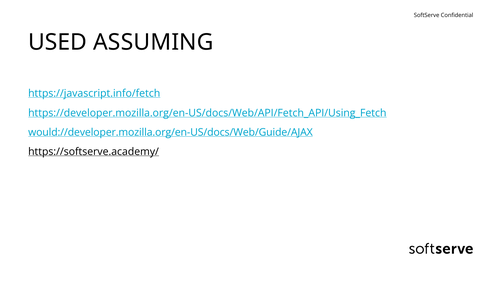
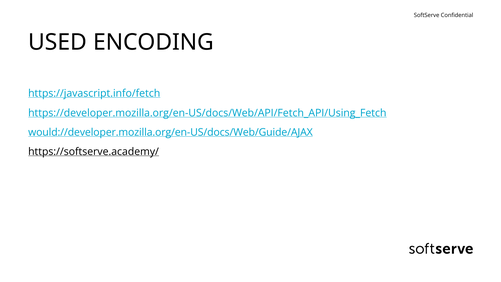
ASSUMING: ASSUMING -> ENCODING
